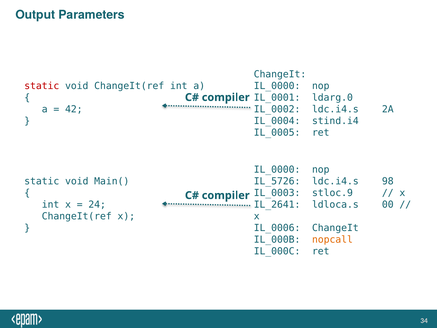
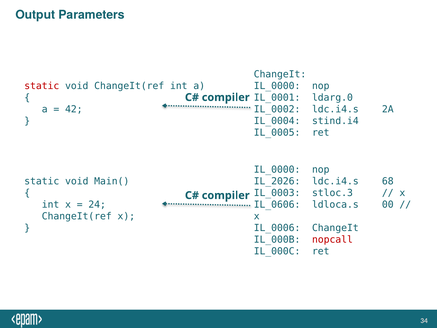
IL_5726: IL_5726 -> IL_2026
98: 98 -> 68
stloc.9: stloc.9 -> stloc.3
IL_2641: IL_2641 -> IL_0606
nopcall colour: orange -> red
